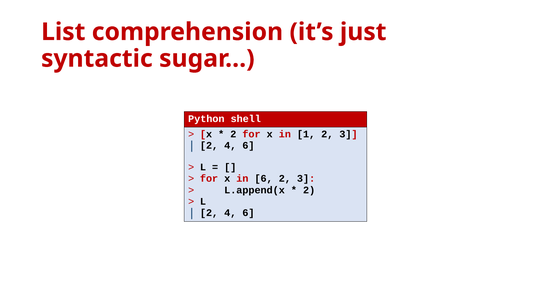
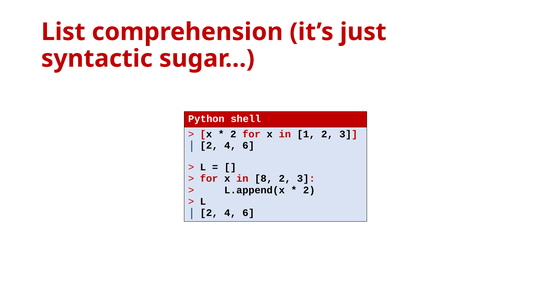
in 6: 6 -> 8
